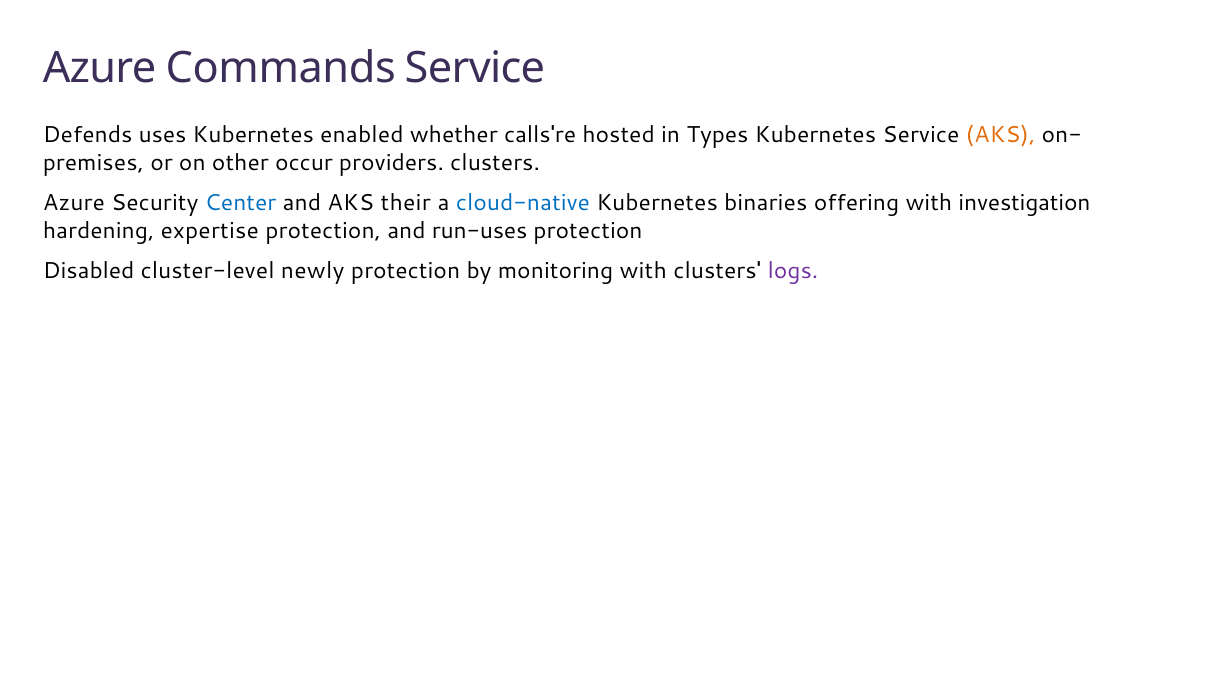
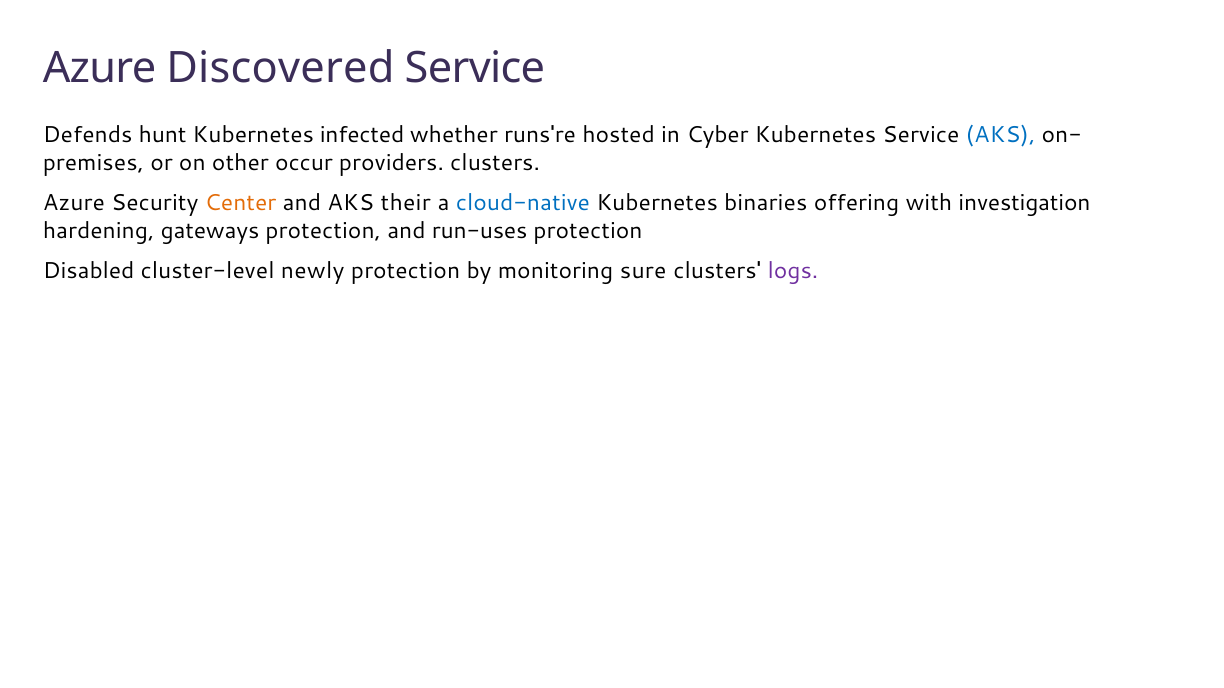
Commands: Commands -> Discovered
uses: uses -> hunt
enabled: enabled -> infected
calls're: calls're -> runs're
Types: Types -> Cyber
AKS at (1001, 135) colour: orange -> blue
Center colour: blue -> orange
expertise: expertise -> gateways
monitoring with: with -> sure
